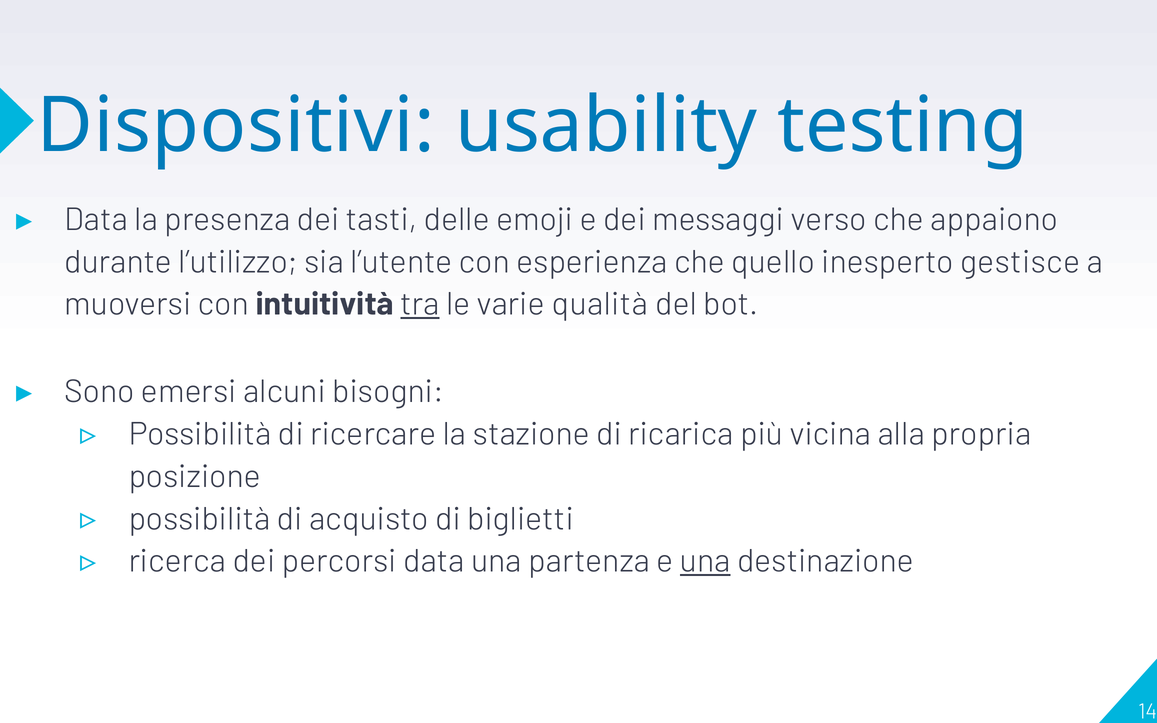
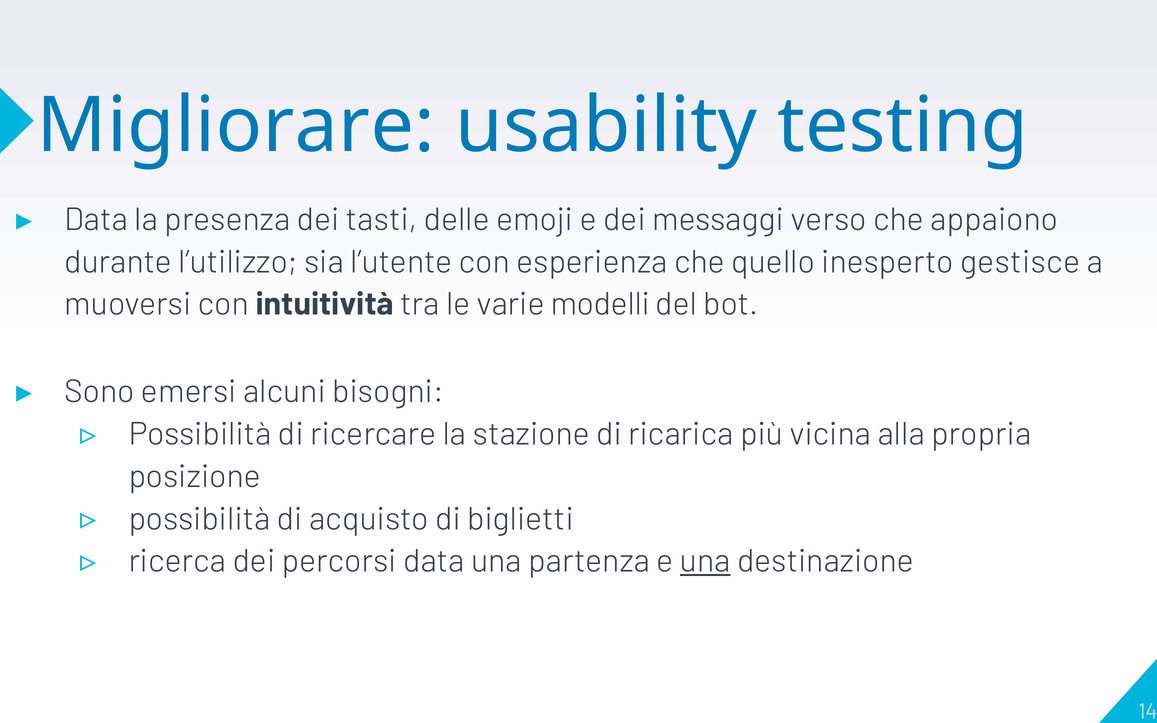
Dispositivi: Dispositivi -> Migliorare
tra underline: present -> none
qualità: qualità -> modelli
